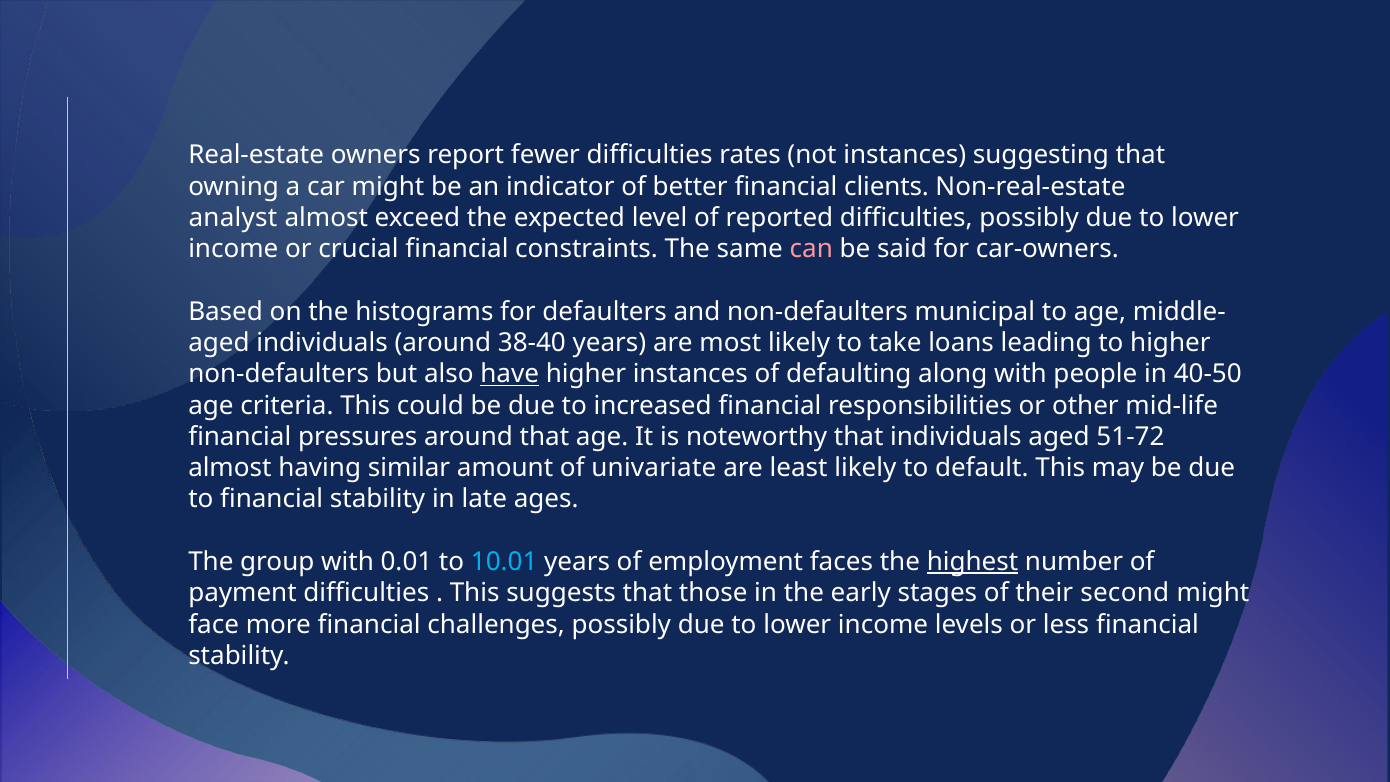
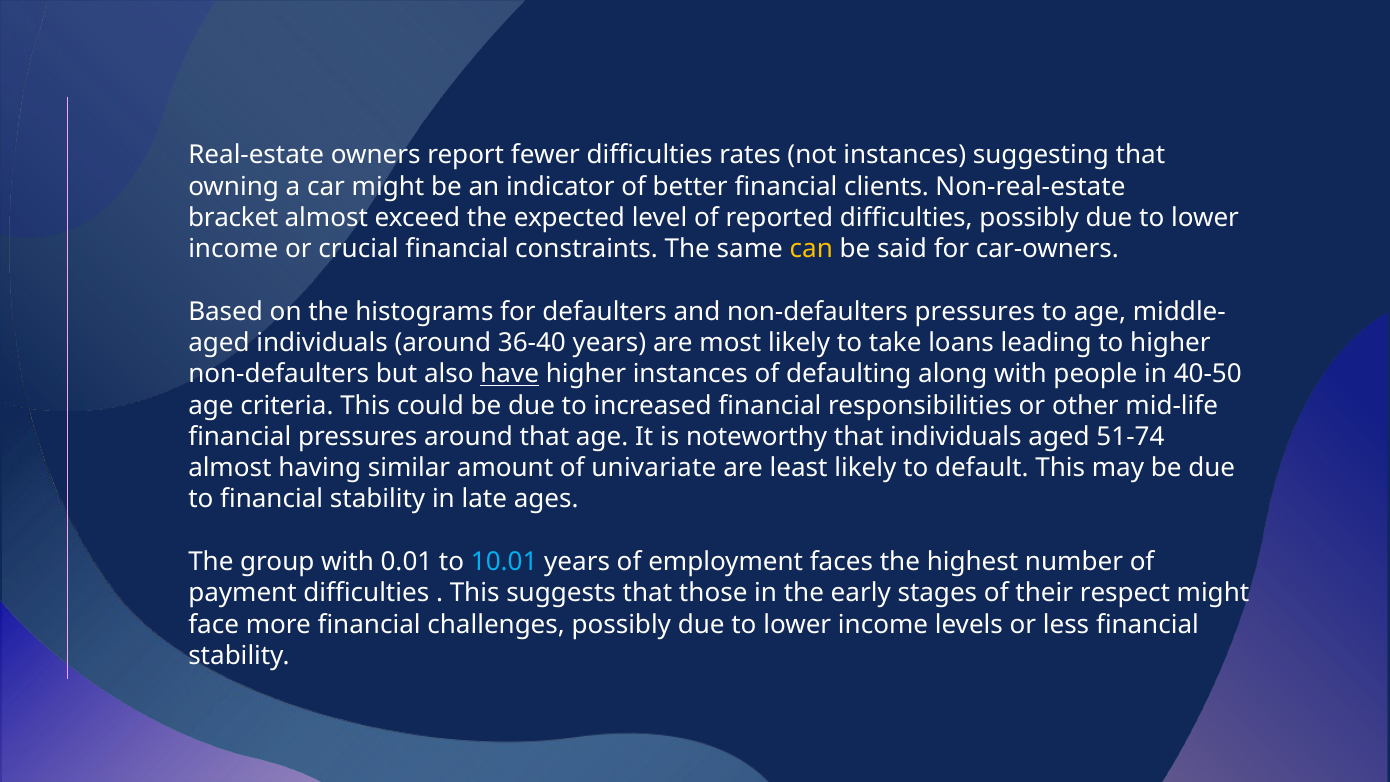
analyst: analyst -> bracket
can colour: pink -> yellow
non-defaulters municipal: municipal -> pressures
38-40: 38-40 -> 36-40
51-72: 51-72 -> 51-74
highest underline: present -> none
second: second -> respect
